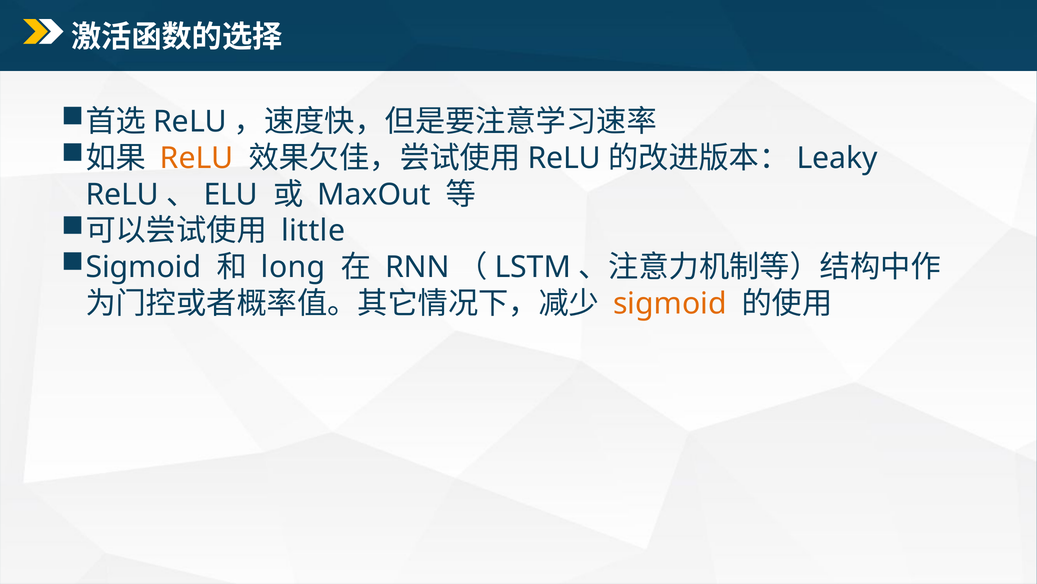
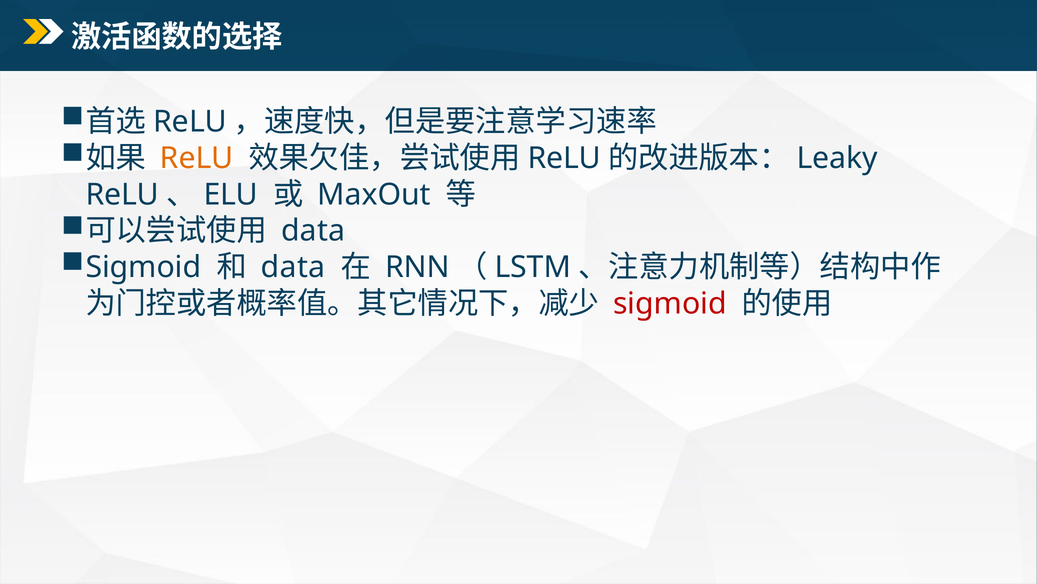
little at (313, 231): little -> data
long at (293, 267): long -> data
sigmoid at (670, 303) colour: orange -> red
